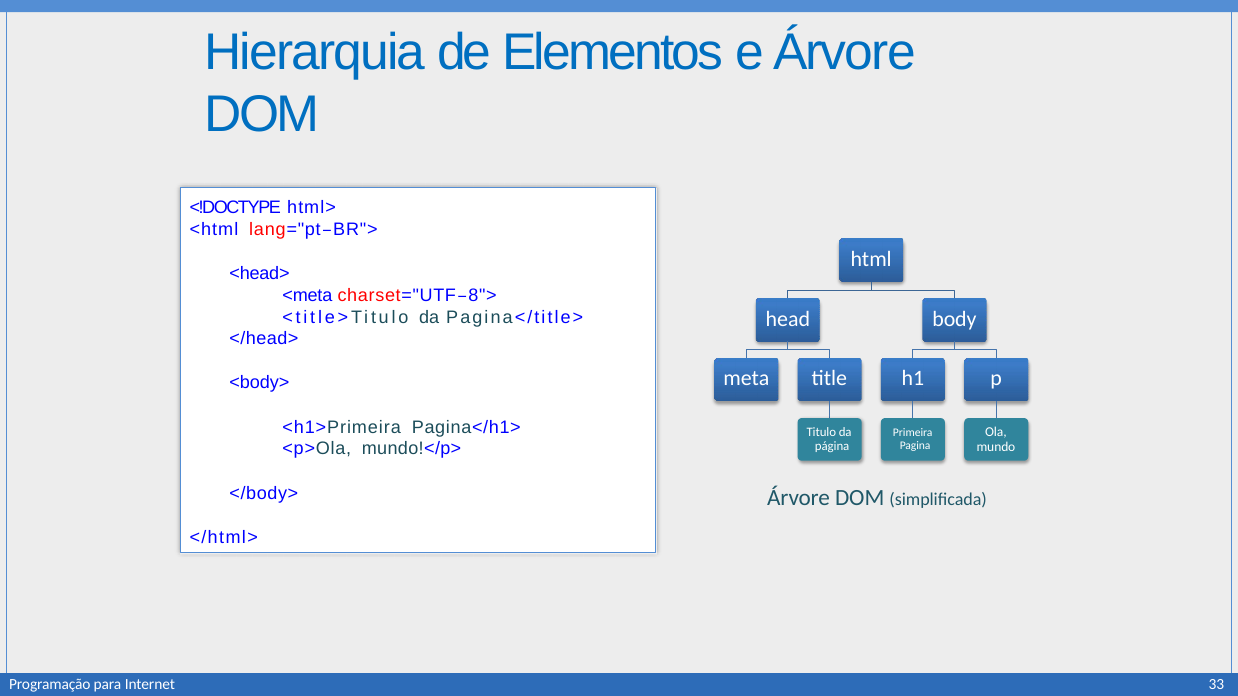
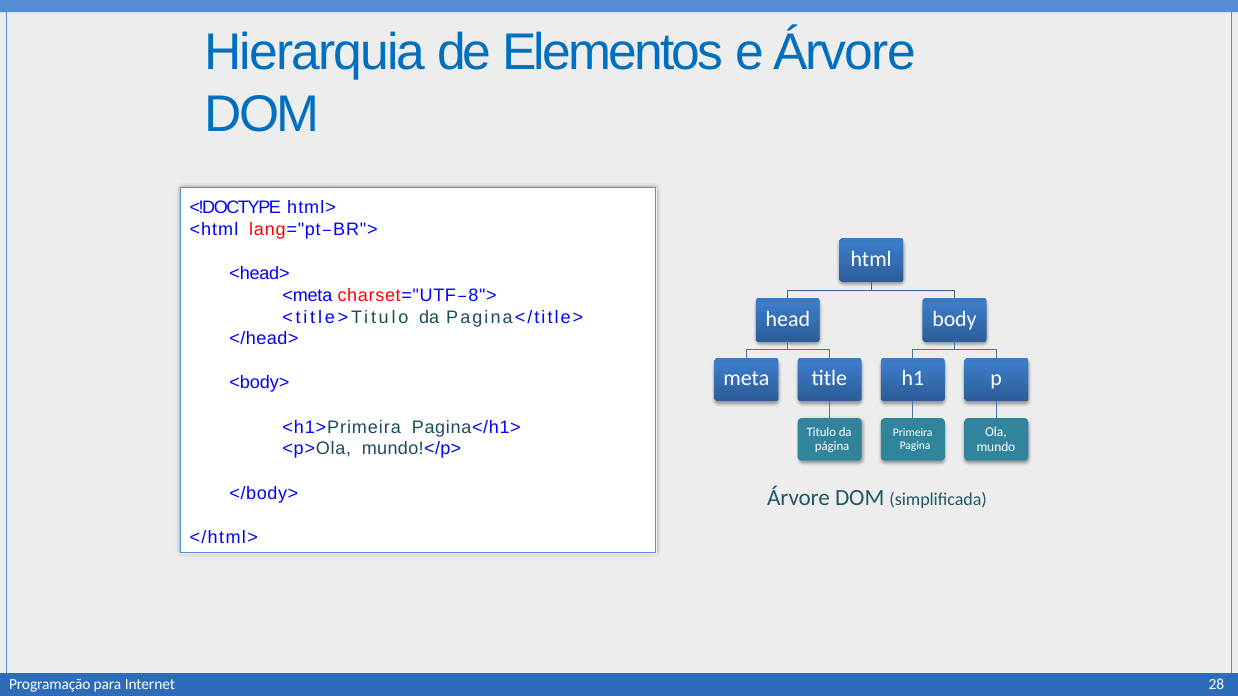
33: 33 -> 28
